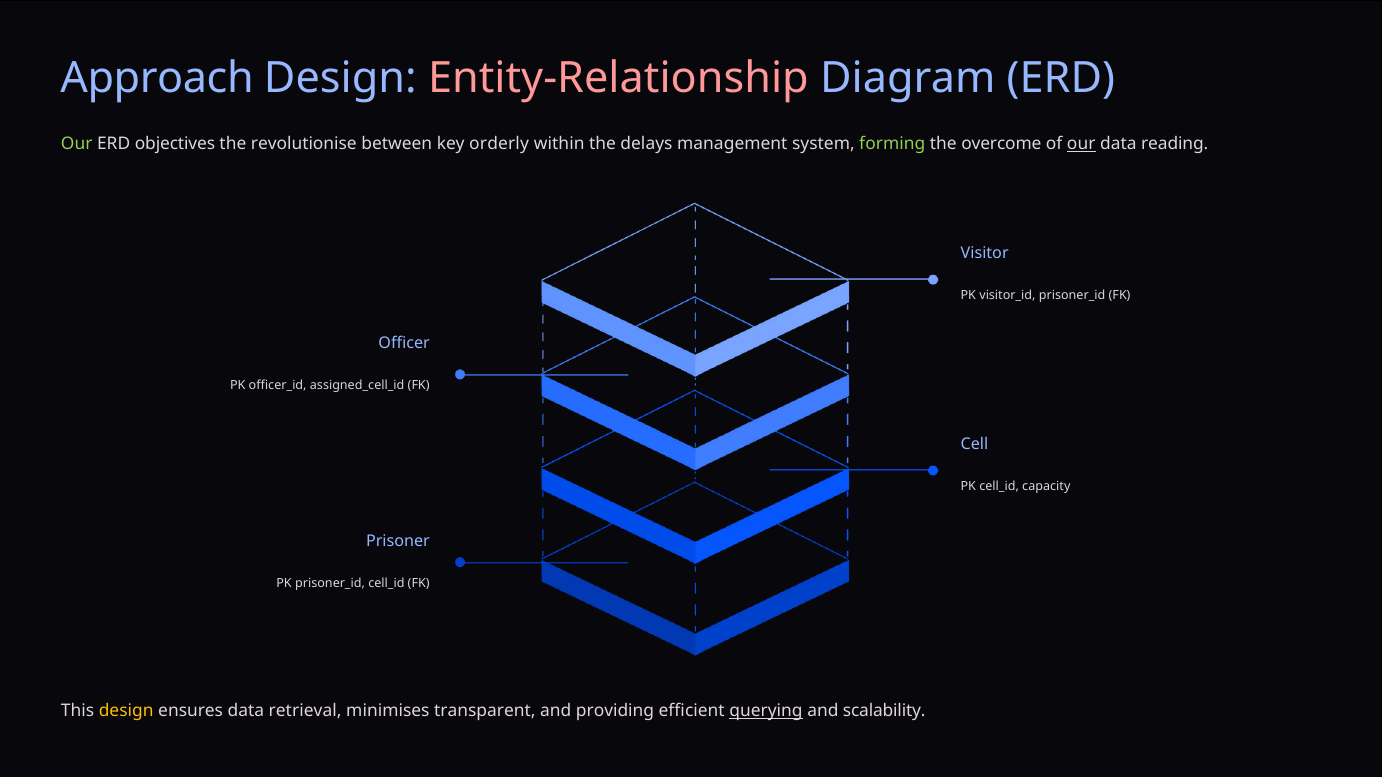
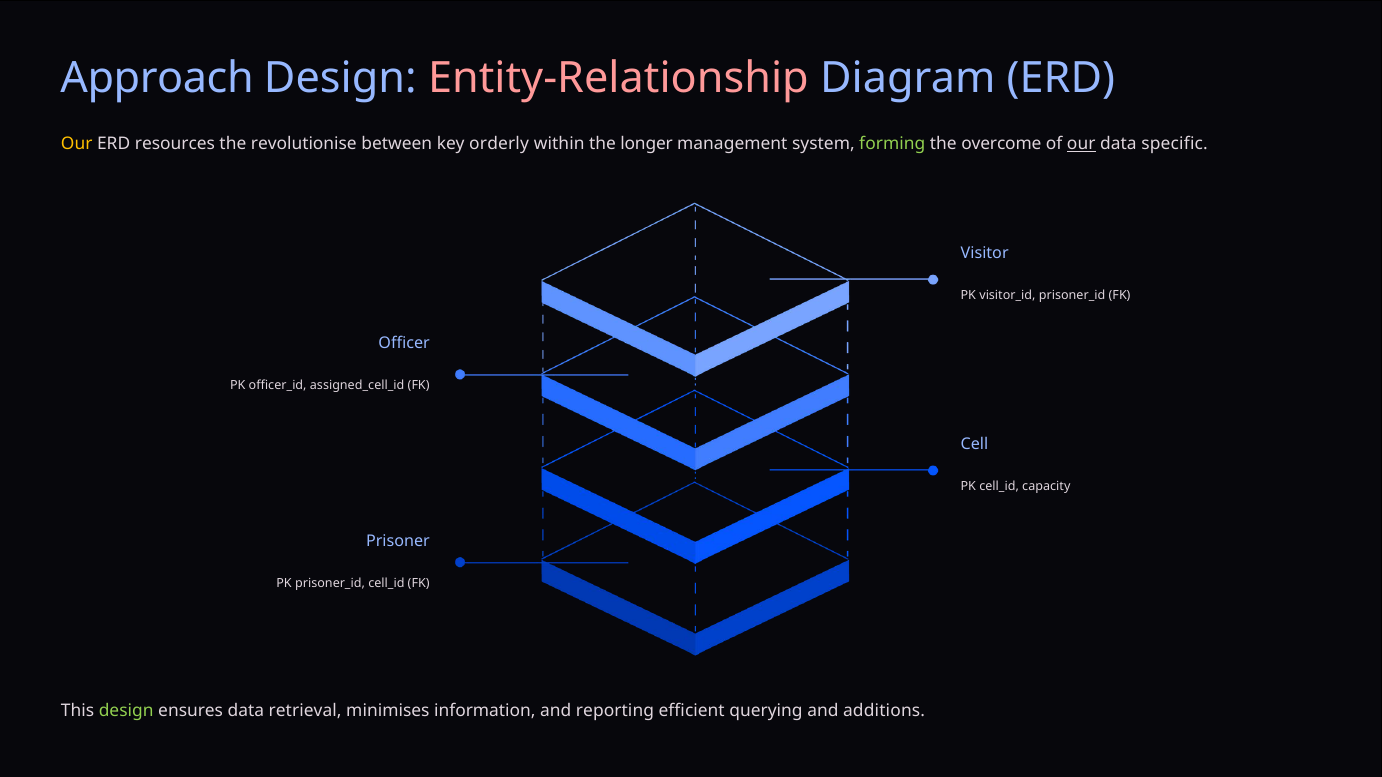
Our at (77, 144) colour: light green -> yellow
objectives: objectives -> resources
delays: delays -> longer
reading: reading -> specific
design at (126, 712) colour: yellow -> light green
transparent: transparent -> information
providing: providing -> reporting
querying underline: present -> none
scalability: scalability -> additions
